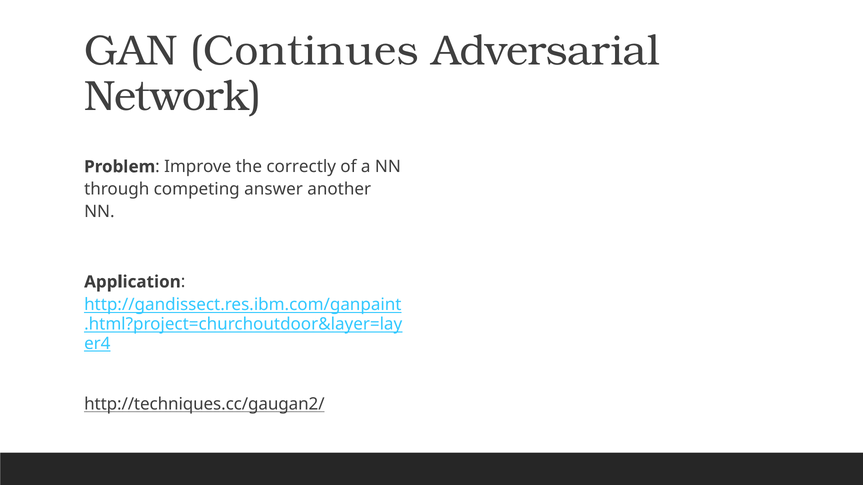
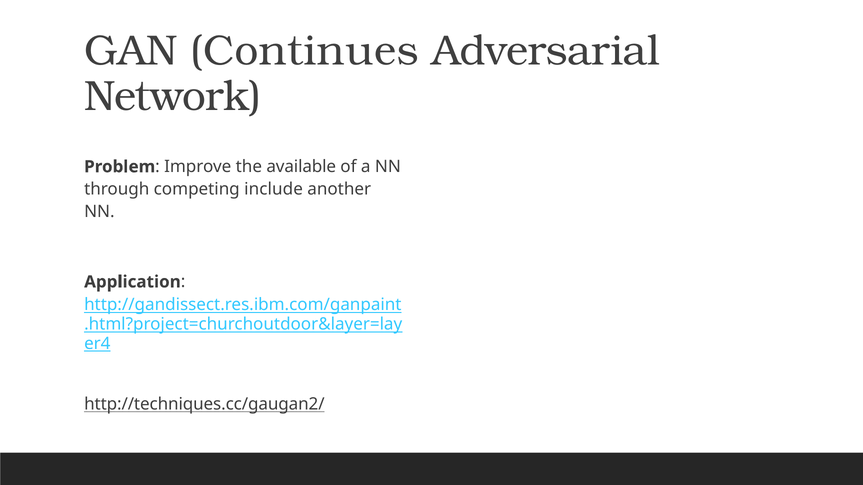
correctly: correctly -> available
answer: answer -> include
